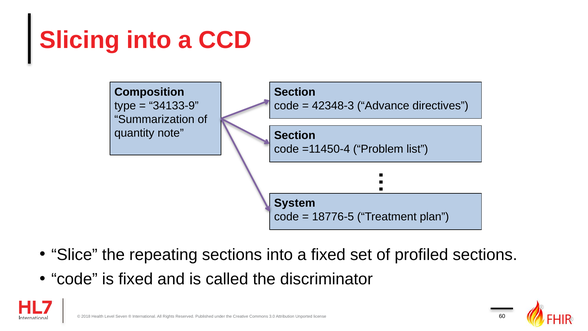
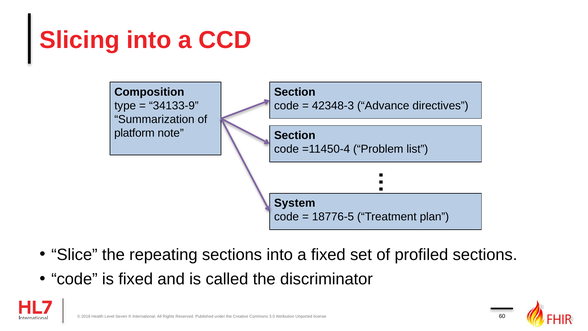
quantity: quantity -> platform
